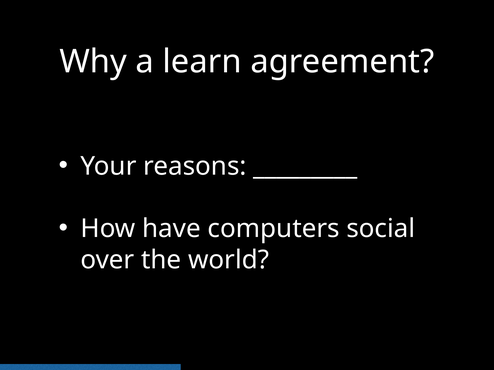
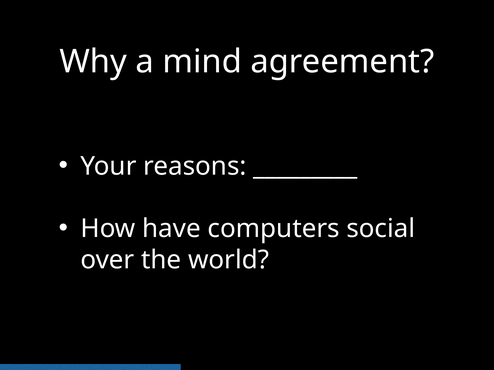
learn: learn -> mind
